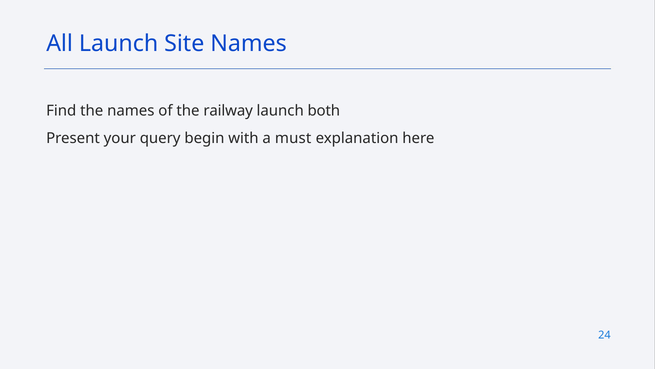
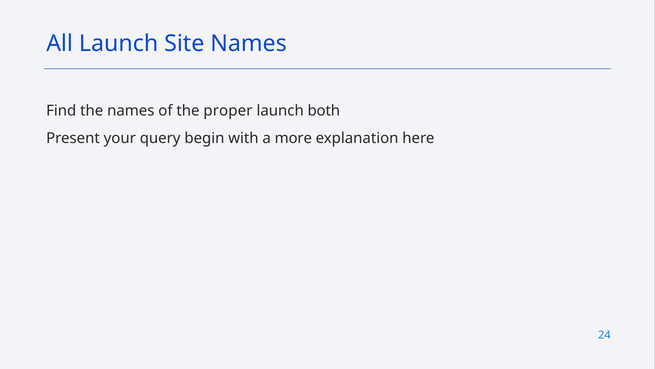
railway: railway -> proper
must: must -> more
